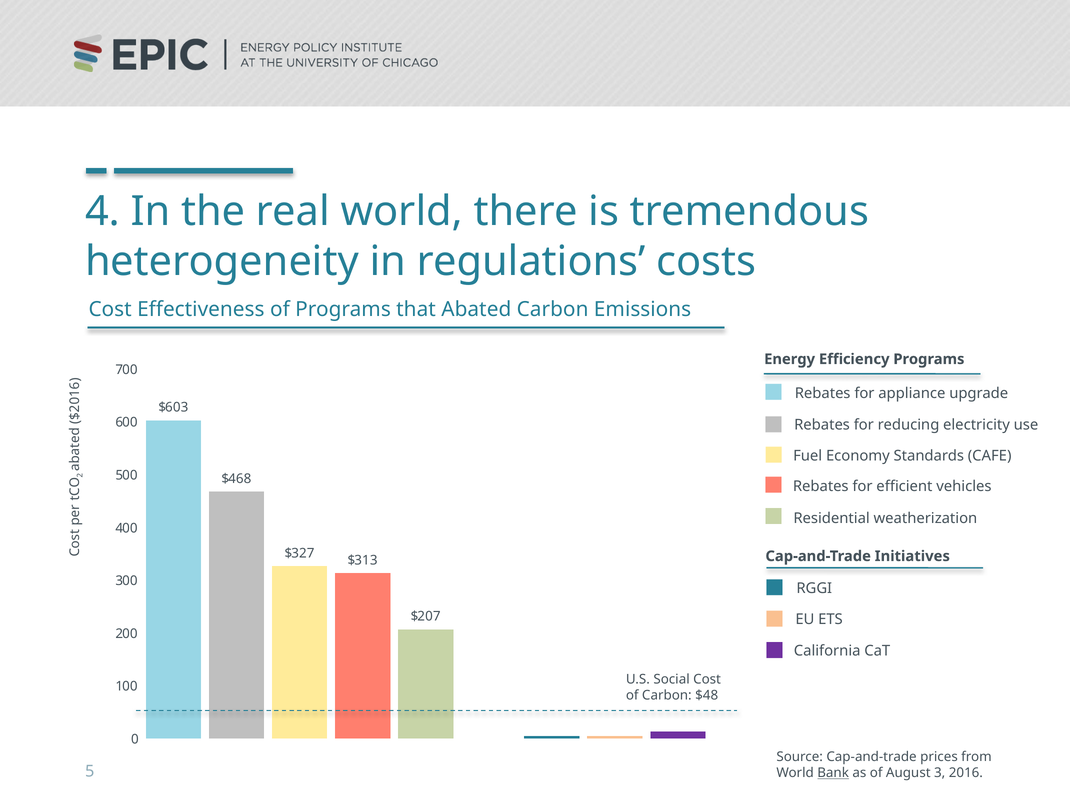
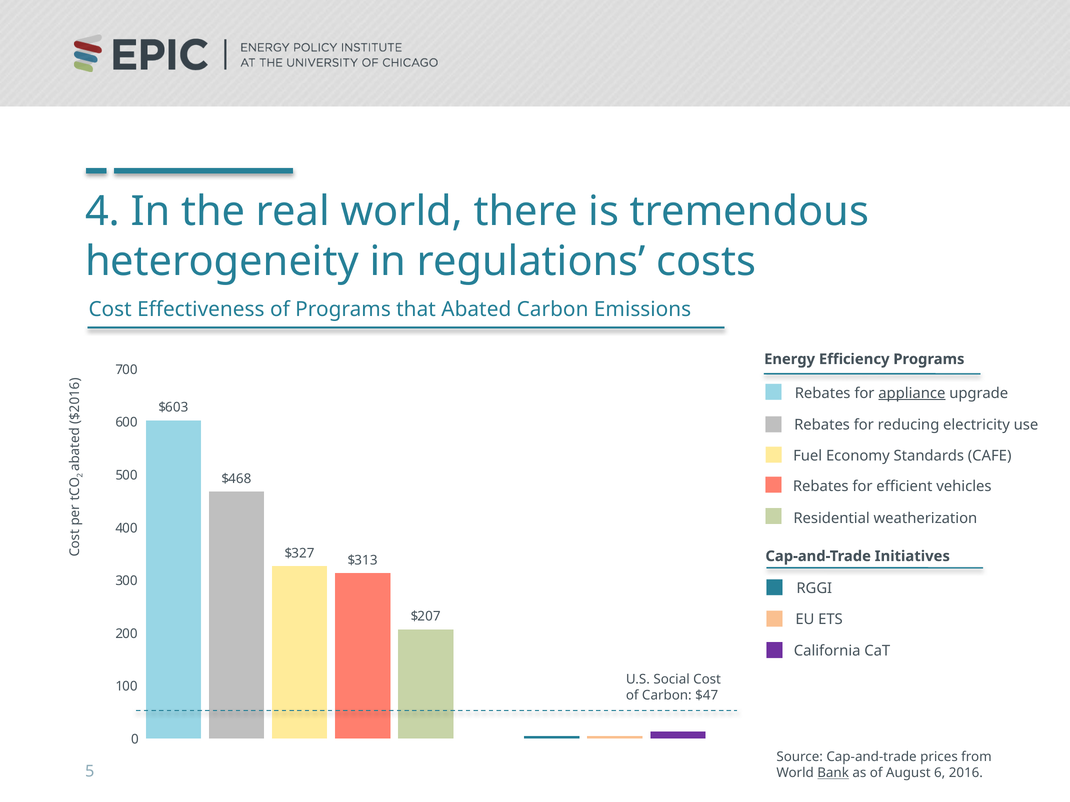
appliance underline: none -> present
$48: $48 -> $47
August 3: 3 -> 6
